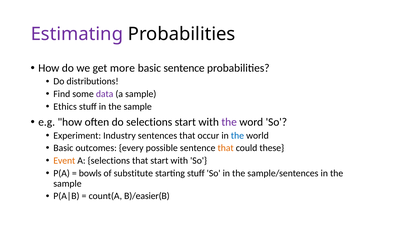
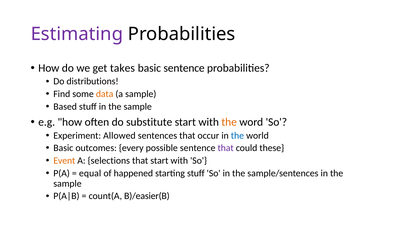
more: more -> takes
data colour: purple -> orange
Ethics: Ethics -> Based
do selections: selections -> substitute
the at (229, 122) colour: purple -> orange
Industry: Industry -> Allowed
that at (226, 148) colour: orange -> purple
bowls: bowls -> equal
substitute: substitute -> happened
